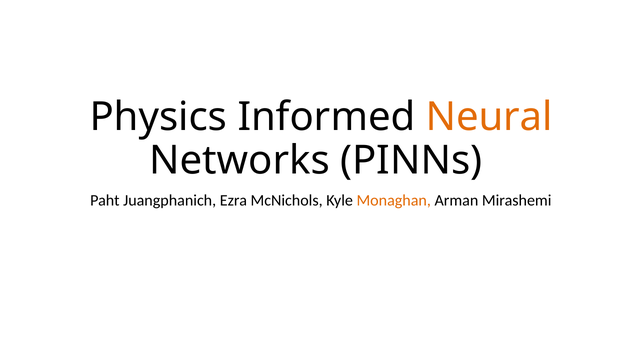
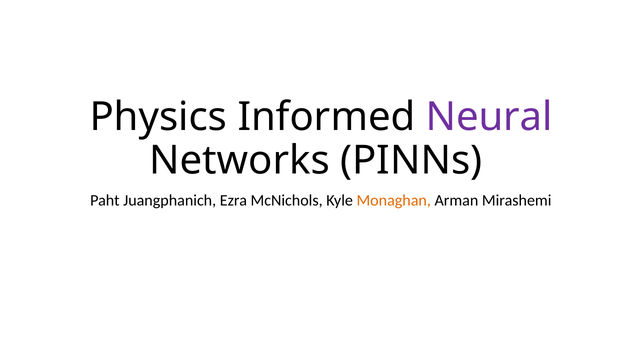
Neural colour: orange -> purple
